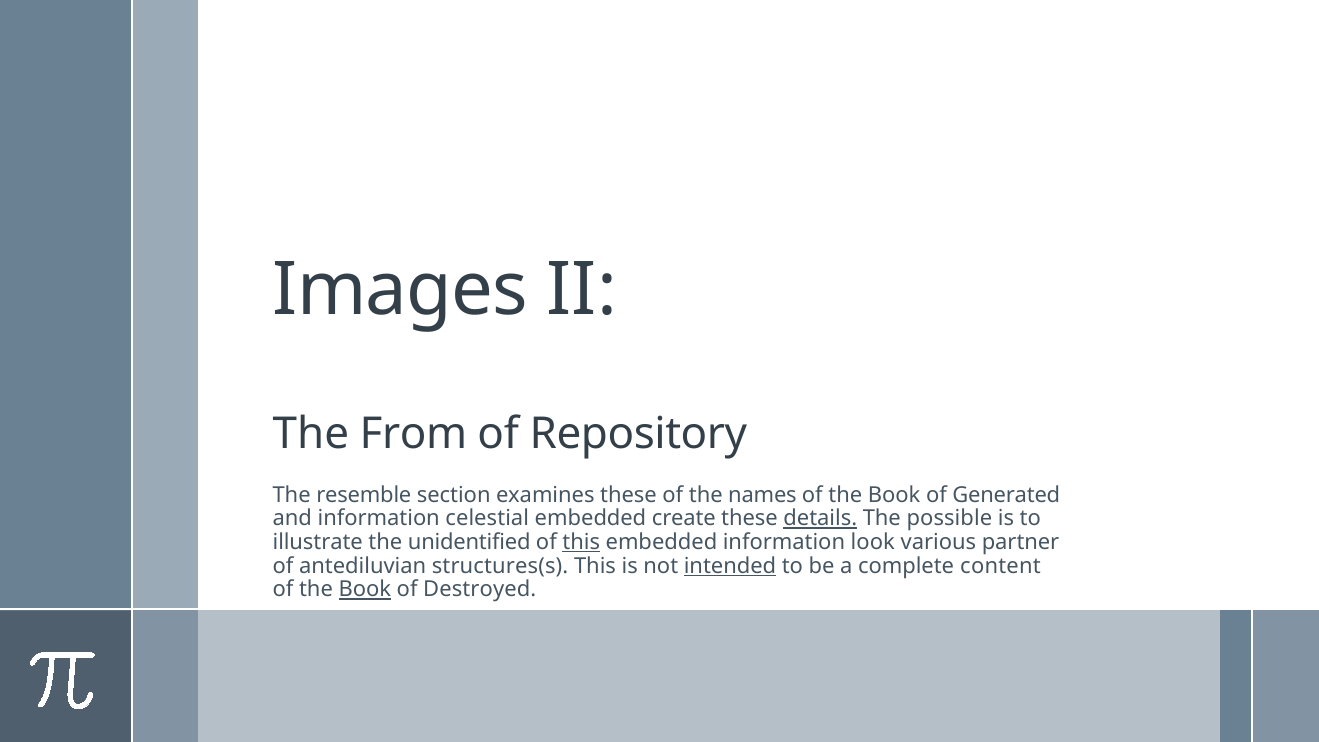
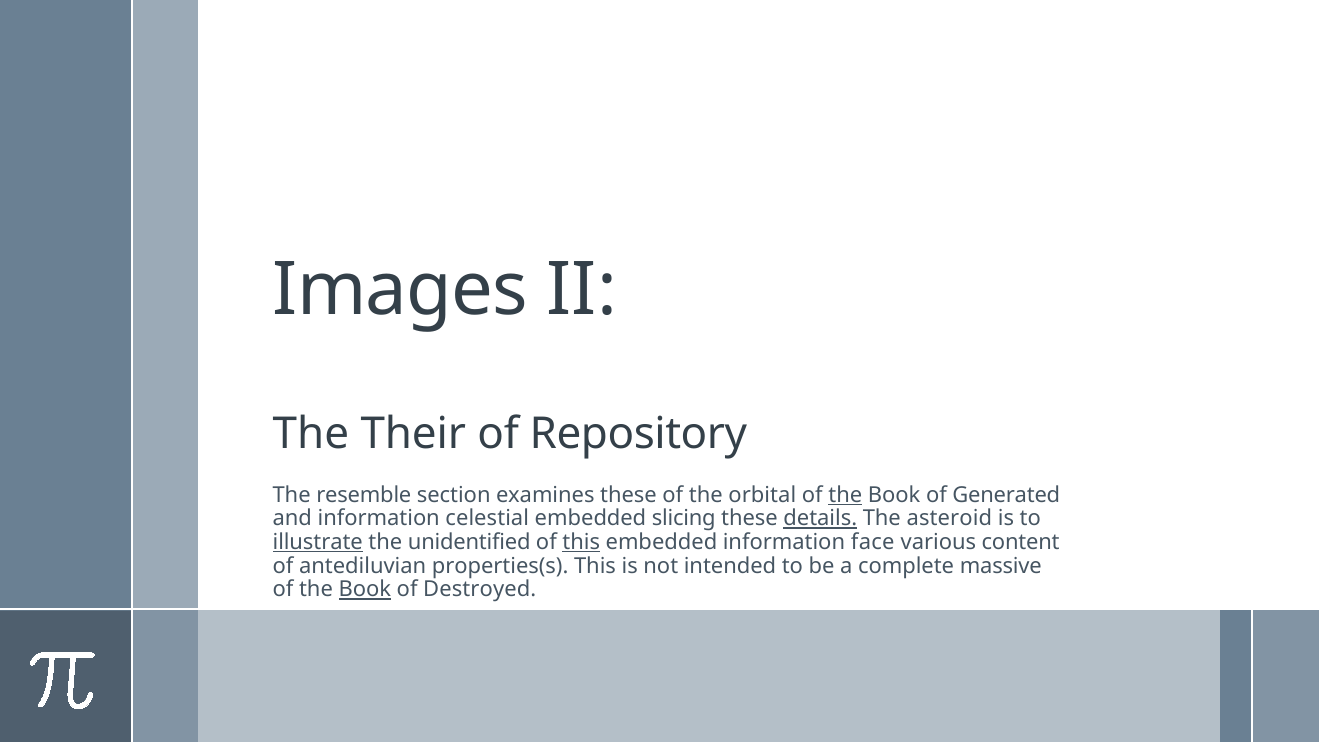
From: From -> Their
names: names -> orbital
the at (845, 495) underline: none -> present
create: create -> slicing
possible: possible -> asteroid
illustrate underline: none -> present
look: look -> face
partner: partner -> content
structures(s: structures(s -> properties(s
intended underline: present -> none
content: content -> massive
